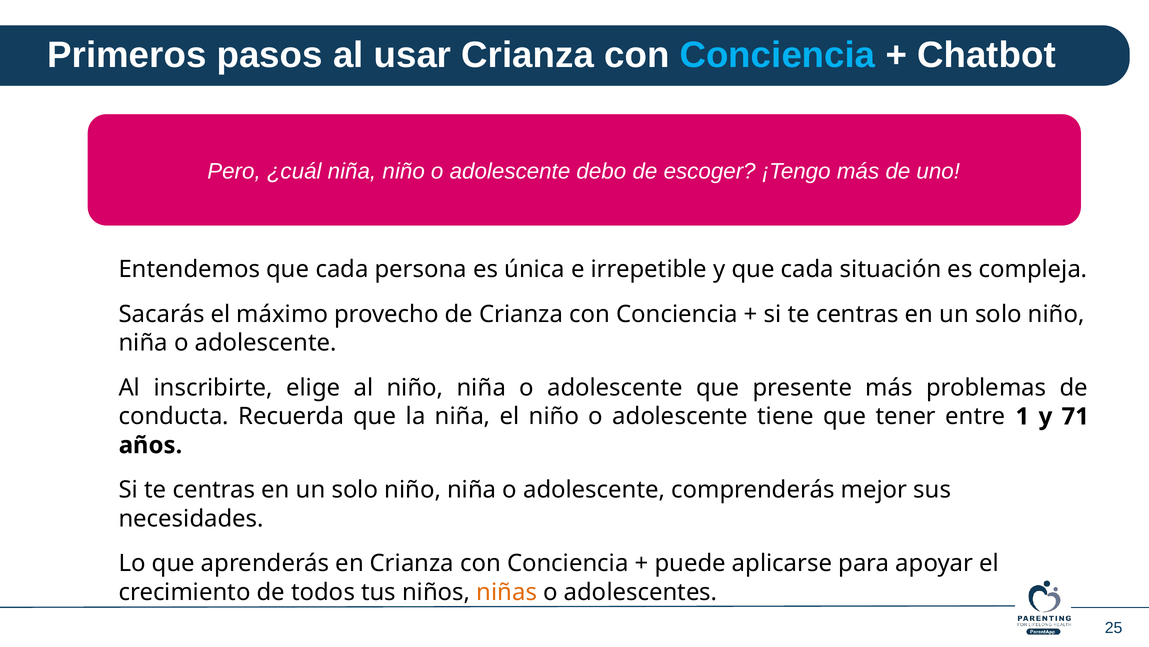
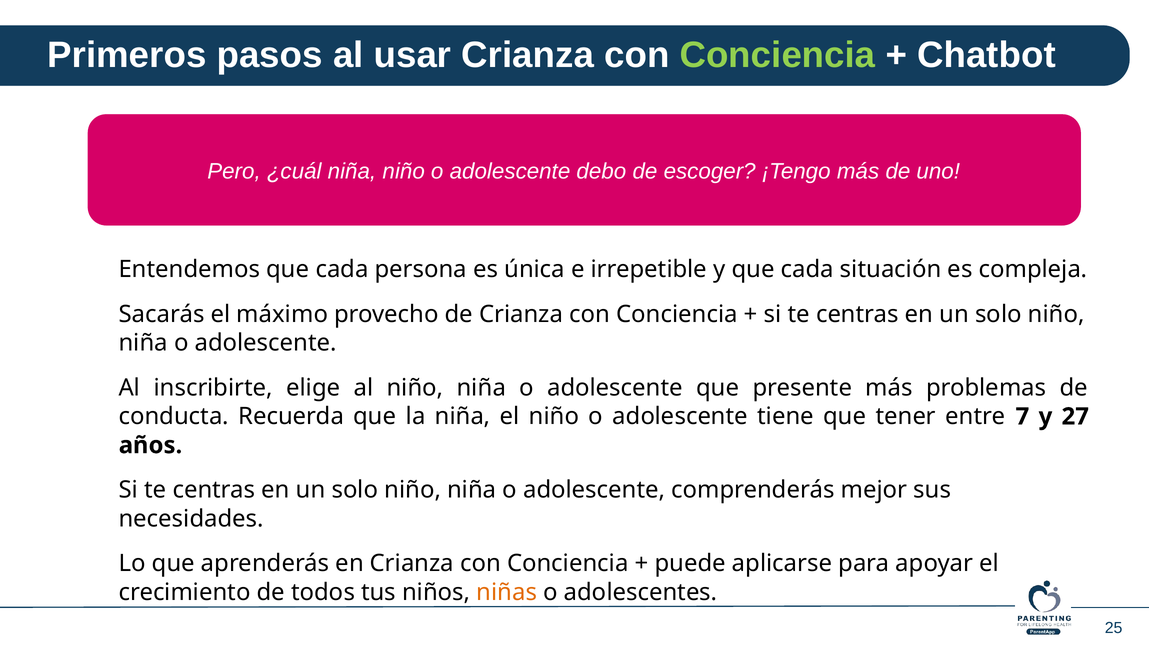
Conciencia at (777, 55) colour: light blue -> light green
1: 1 -> 7
71: 71 -> 27
